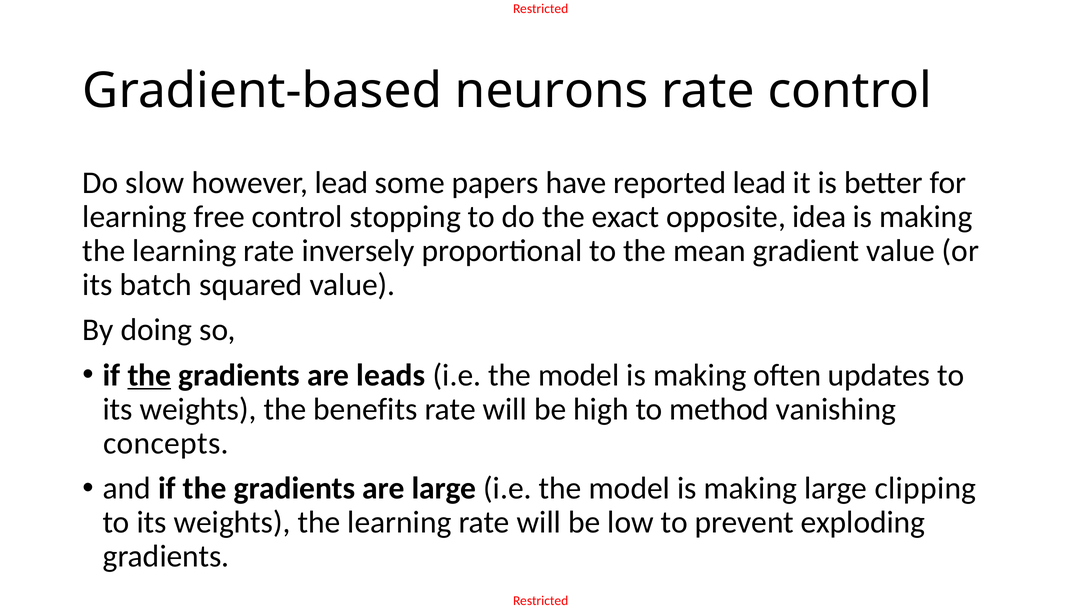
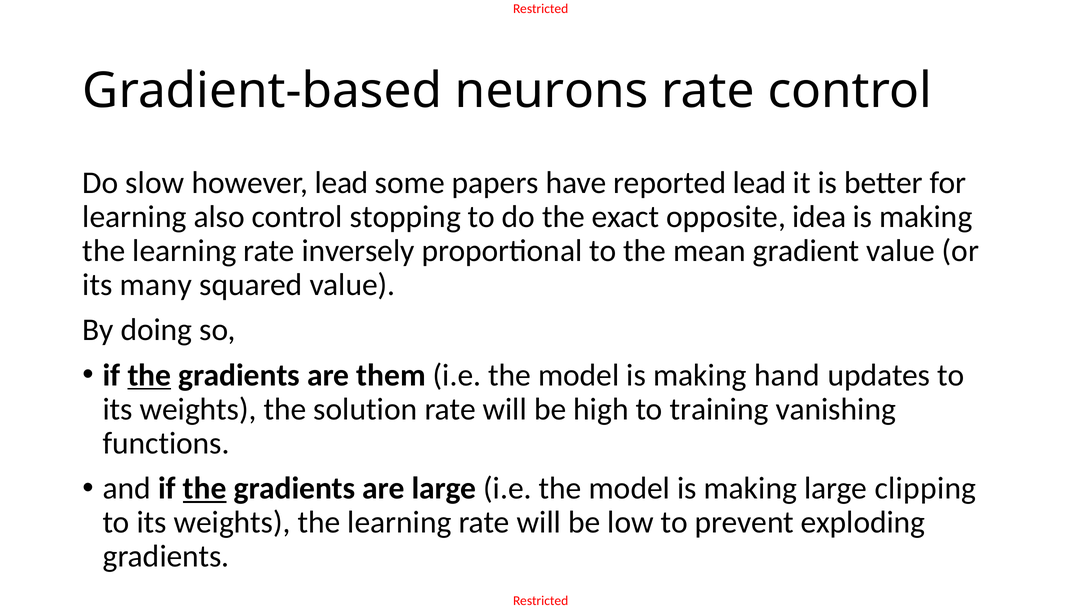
free: free -> also
batch: batch -> many
leads: leads -> them
often: often -> hand
benefits: benefits -> solution
method: method -> training
concepts: concepts -> functions
the at (205, 489) underline: none -> present
